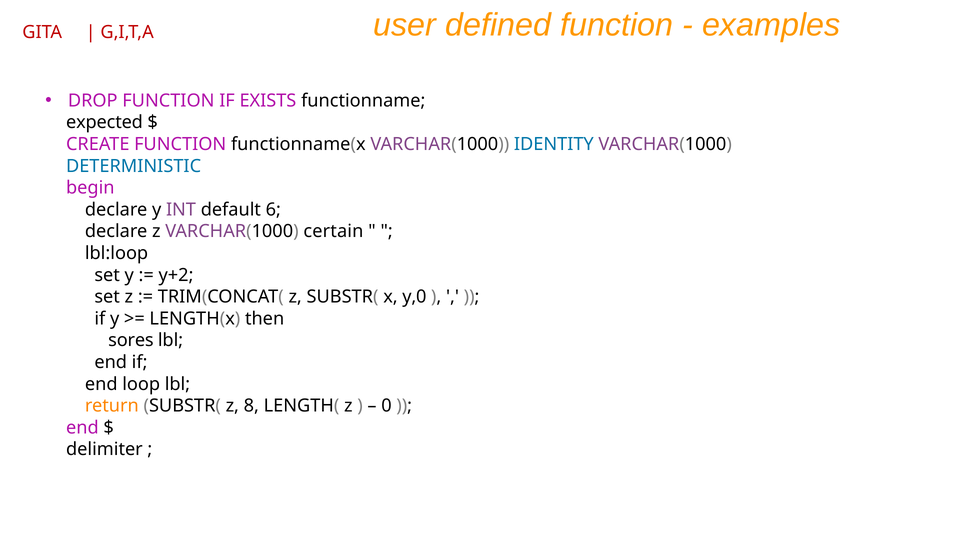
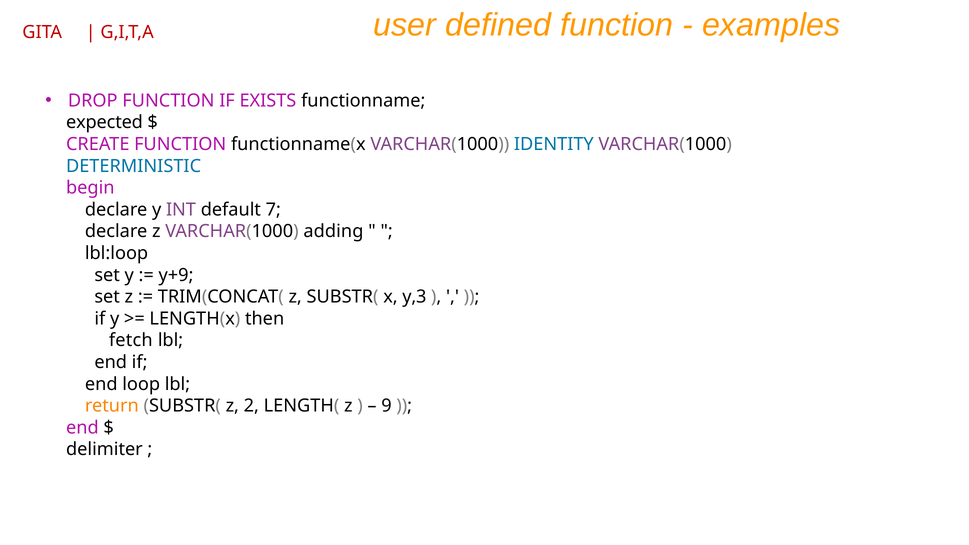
6: 6 -> 7
certain: certain -> adding
y+2: y+2 -> y+9
y,0: y,0 -> y,3
sores: sores -> fetch
8: 8 -> 2
0: 0 -> 9
